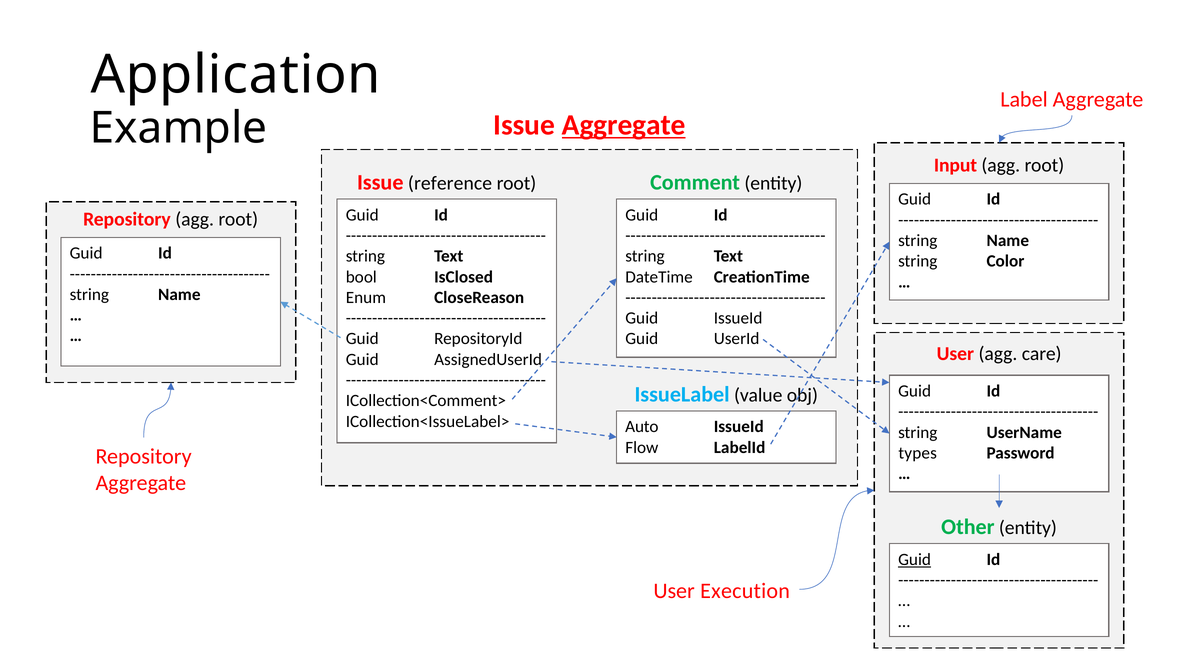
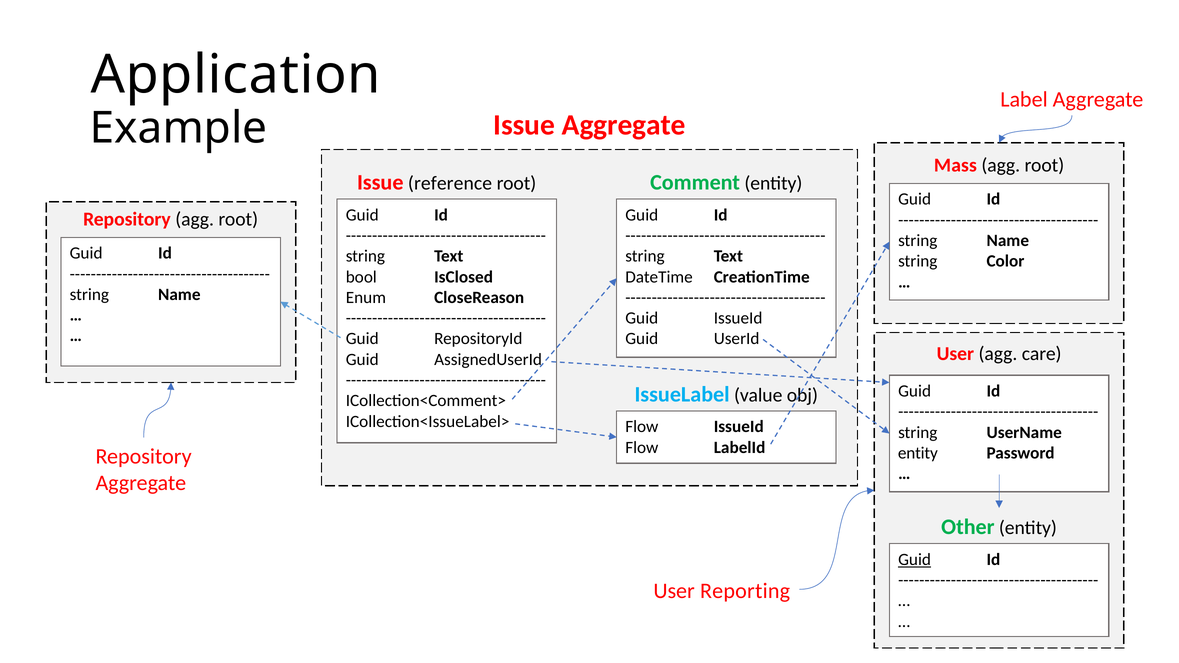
Aggregate at (624, 125) underline: present -> none
Input: Input -> Mass
Auto at (642, 427): Auto -> Flow
types at (918, 453): types -> entity
Execution: Execution -> Reporting
